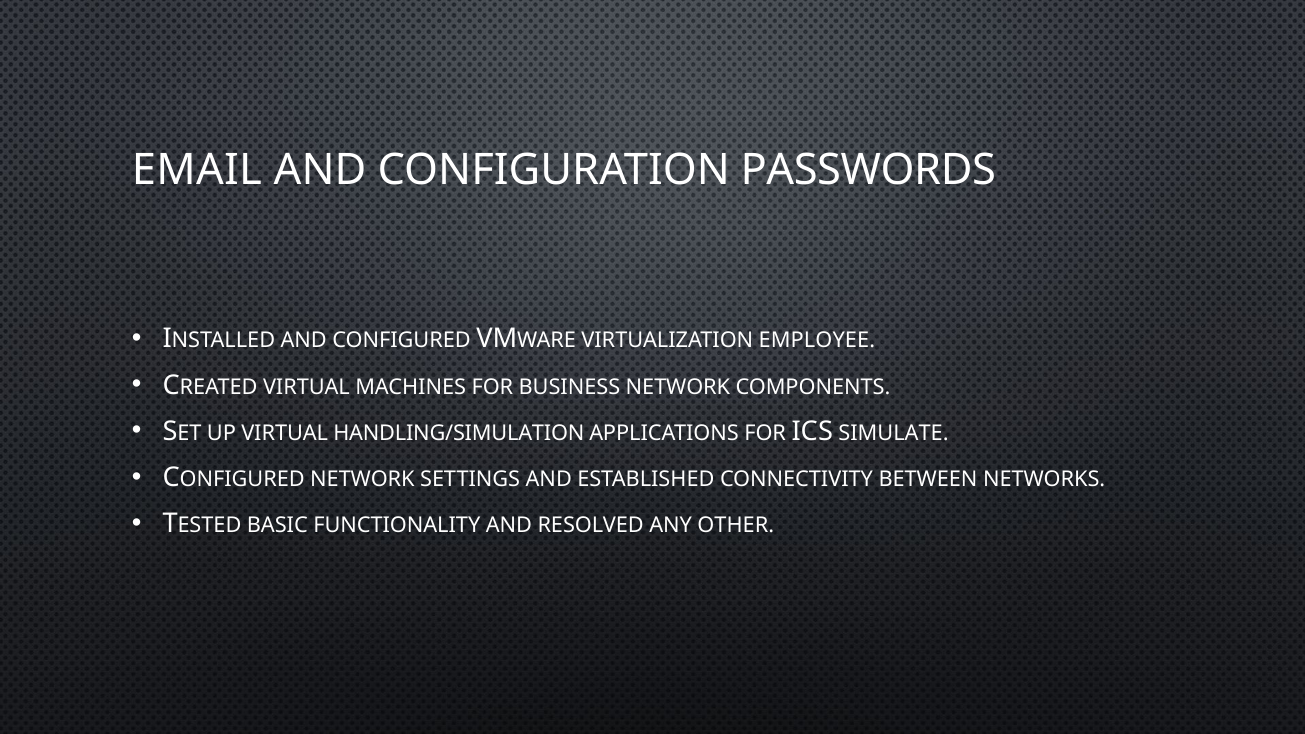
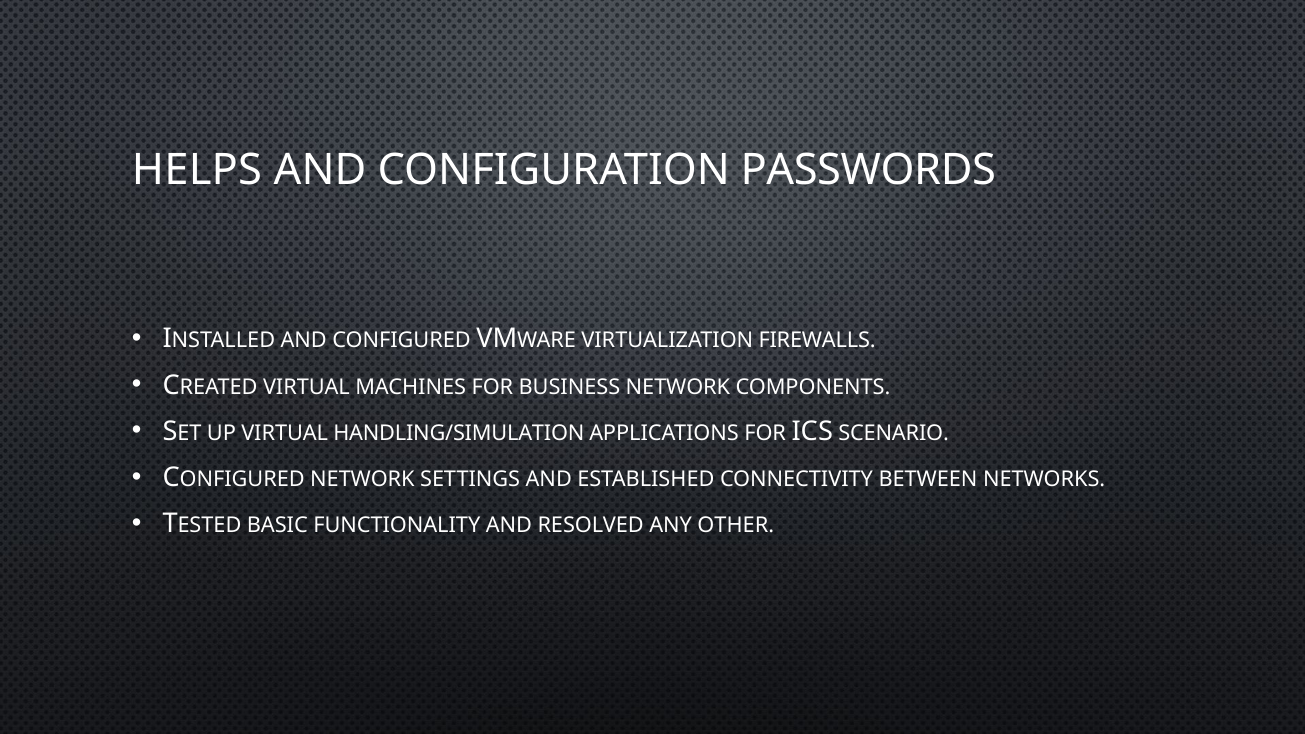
EMAIL: EMAIL -> HELPS
EMPLOYEE: EMPLOYEE -> FIREWALLS
SIMULATE: SIMULATE -> SCENARIO
